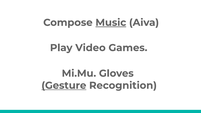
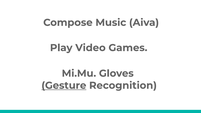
Music underline: present -> none
